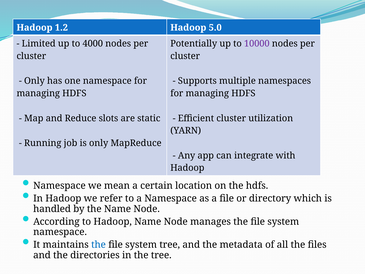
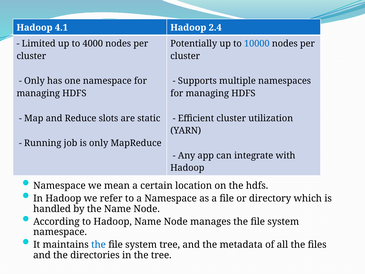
1.2: 1.2 -> 4.1
5.0: 5.0 -> 2.4
10000 colour: purple -> blue
